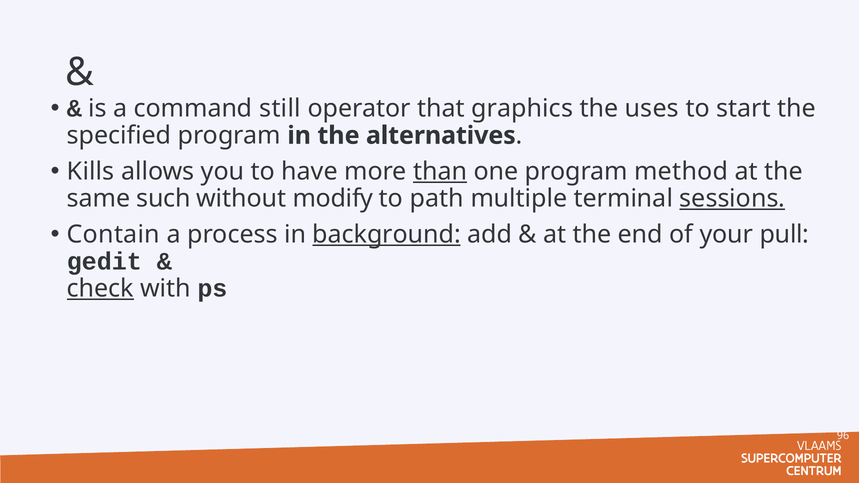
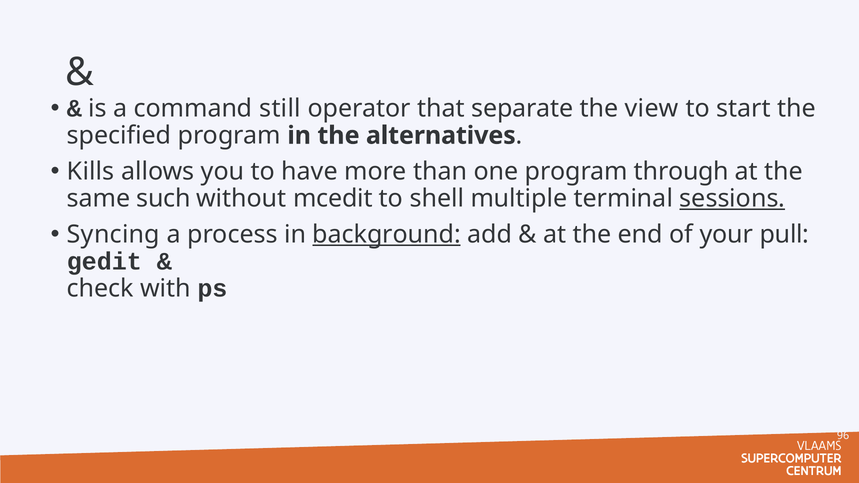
graphics: graphics -> separate
uses: uses -> view
than underline: present -> none
method: method -> through
modify: modify -> mcedit
path: path -> shell
Contain: Contain -> Syncing
check underline: present -> none
